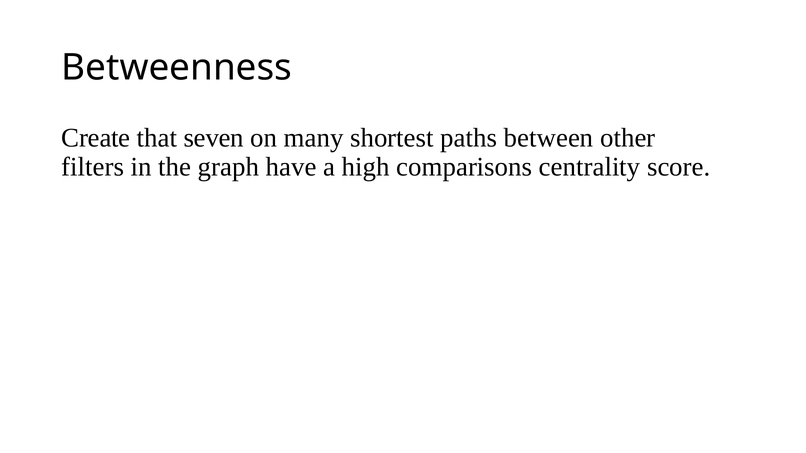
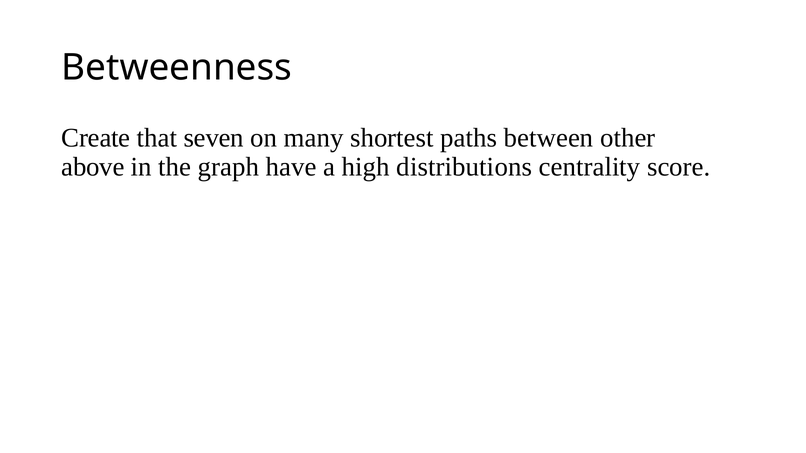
filters: filters -> above
comparisons: comparisons -> distributions
